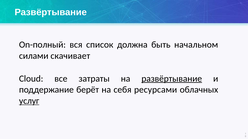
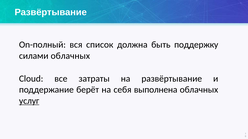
начальном: начальном -> поддержку
силами скачивает: скачивает -> облачных
развёртывание at (172, 79) underline: present -> none
ресурсами: ресурсами -> выполнена
